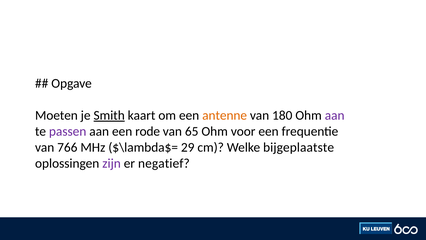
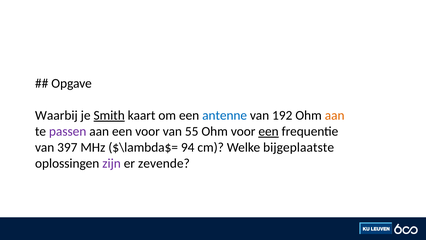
Moeten: Moeten -> Waarbij
antenne colour: orange -> blue
180: 180 -> 192
aan at (335, 115) colour: purple -> orange
een rode: rode -> voor
65: 65 -> 55
een at (269, 131) underline: none -> present
766: 766 -> 397
29: 29 -> 94
negatief: negatief -> zevende
